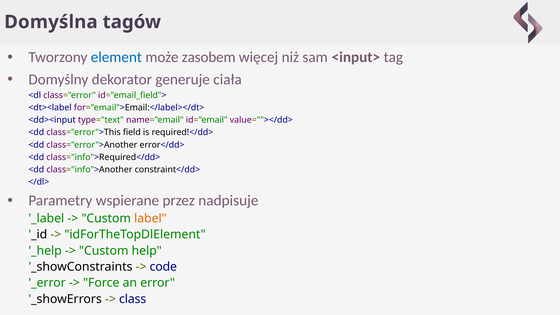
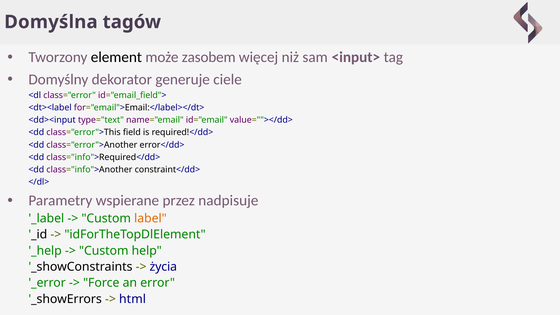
element colour: blue -> black
ciała: ciała -> ciele
code: code -> życia
class: class -> html
